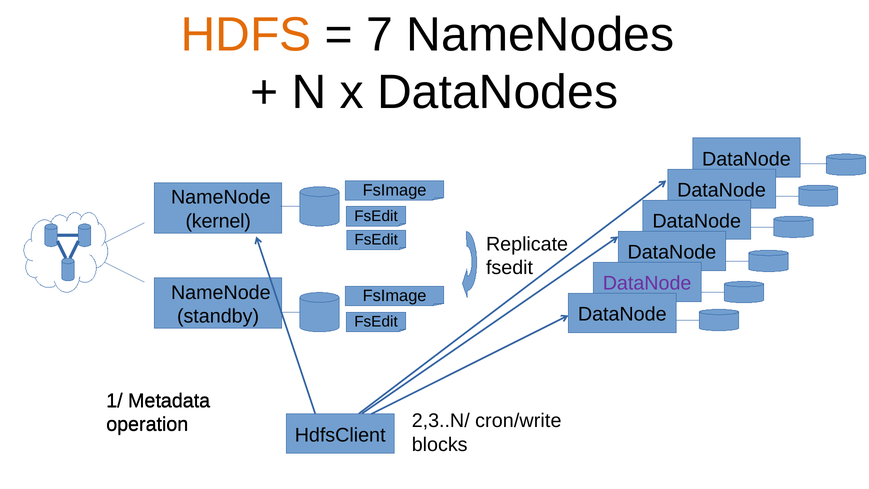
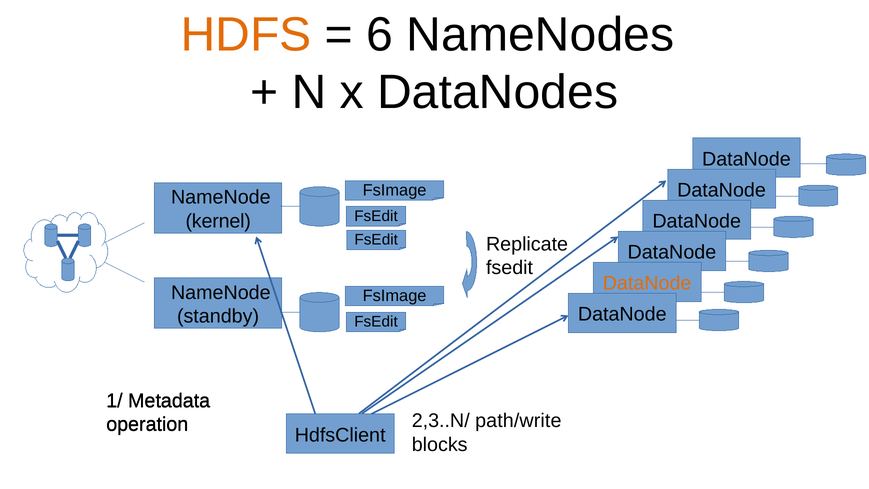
7: 7 -> 6
DataNode at (647, 283) colour: purple -> orange
cron/write: cron/write -> path/write
